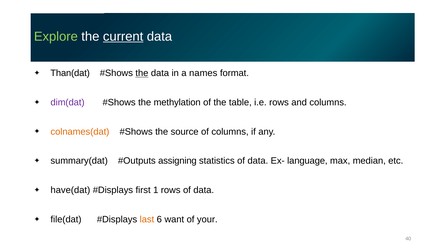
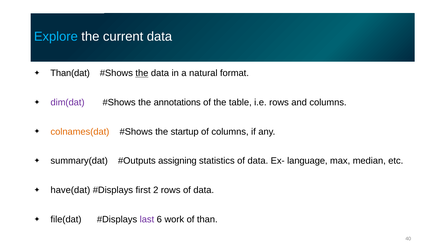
Explore colour: light green -> light blue
current underline: present -> none
names: names -> natural
methylation: methylation -> annotations
source: source -> startup
1: 1 -> 2
last colour: orange -> purple
want: want -> work
your: your -> than
